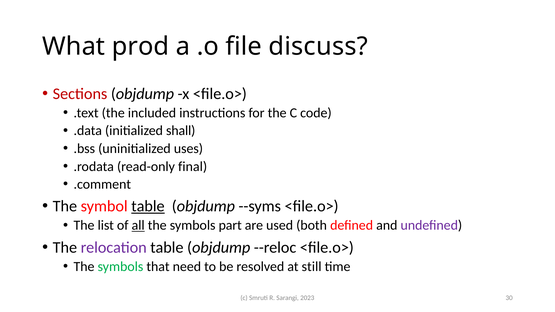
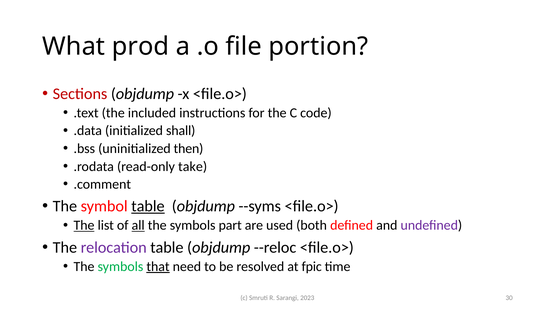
discuss: discuss -> portion
uses: uses -> then
final: final -> take
The at (84, 226) underline: none -> present
that underline: none -> present
still: still -> fpic
